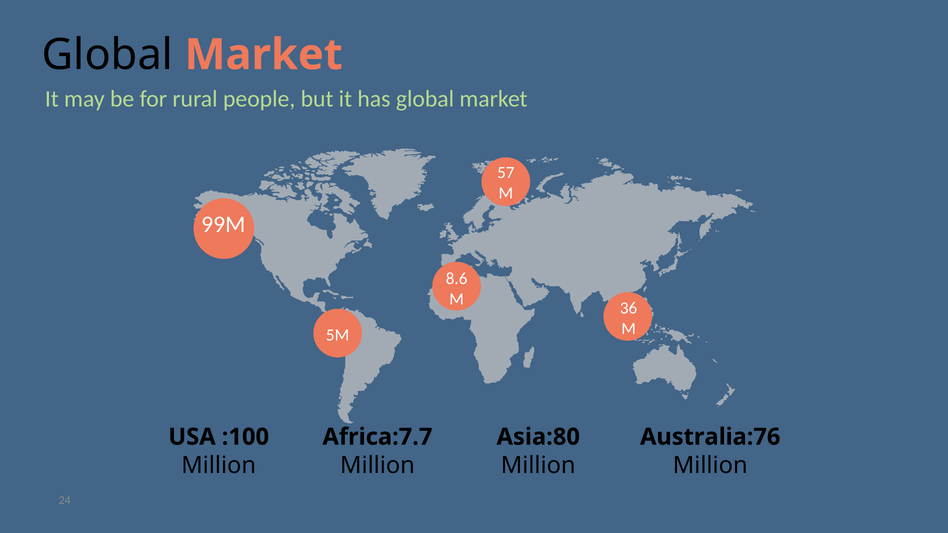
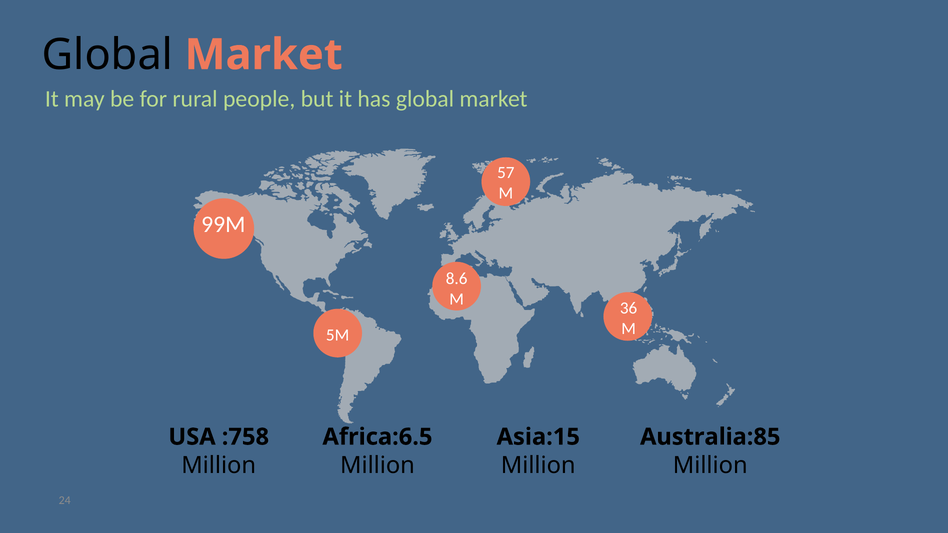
:100: :100 -> :758
Africa:7.7: Africa:7.7 -> Africa:6.5
Asia:80: Asia:80 -> Asia:15
Australia:76: Australia:76 -> Australia:85
